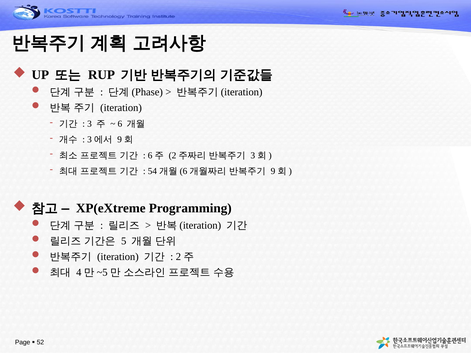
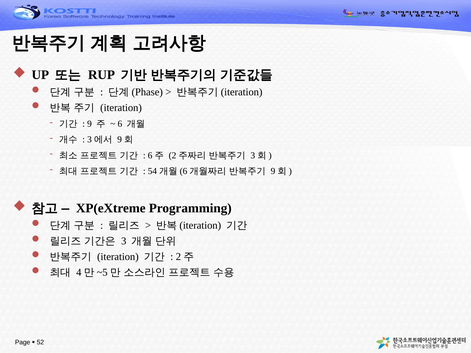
3: 3 -> 9
5: 5 -> 3
